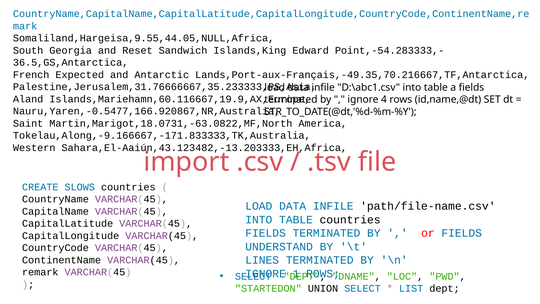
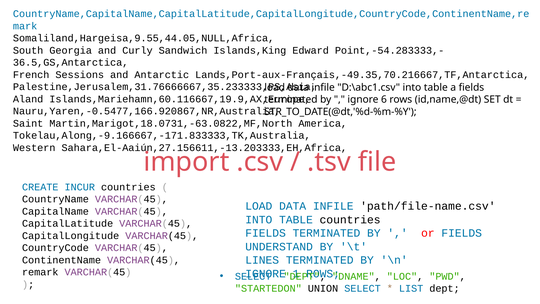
Reset: Reset -> Curly
Expected: Expected -> Sessions
4: 4 -> 6
Sahara,El-Aaiún,43.123482,-13.203333,EH,Africa: Sahara,El-Aaiún,43.123482,-13.203333,EH,Africa -> Sahara,El-Aaiún,27.156611,-13.203333,EH,Africa
SLOWS: SLOWS -> INCUR
